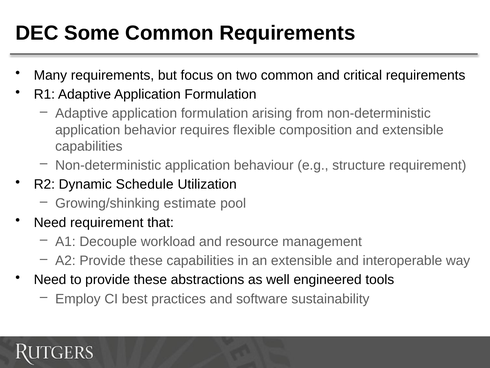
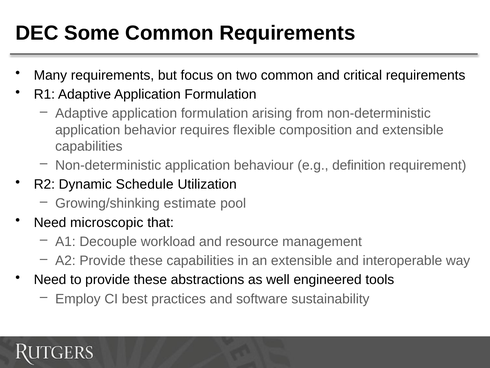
structure: structure -> definition
Need requirement: requirement -> microscopic
